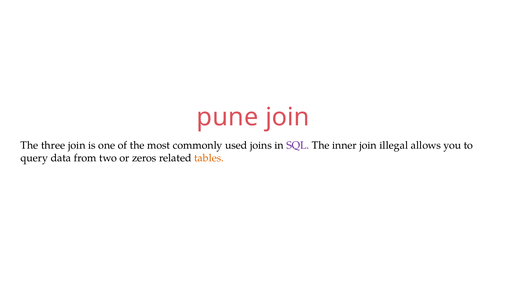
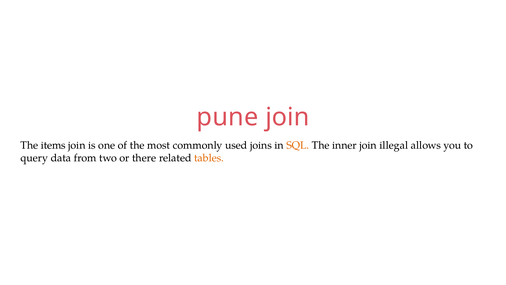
three: three -> items
SQL colour: purple -> orange
zeros: zeros -> there
